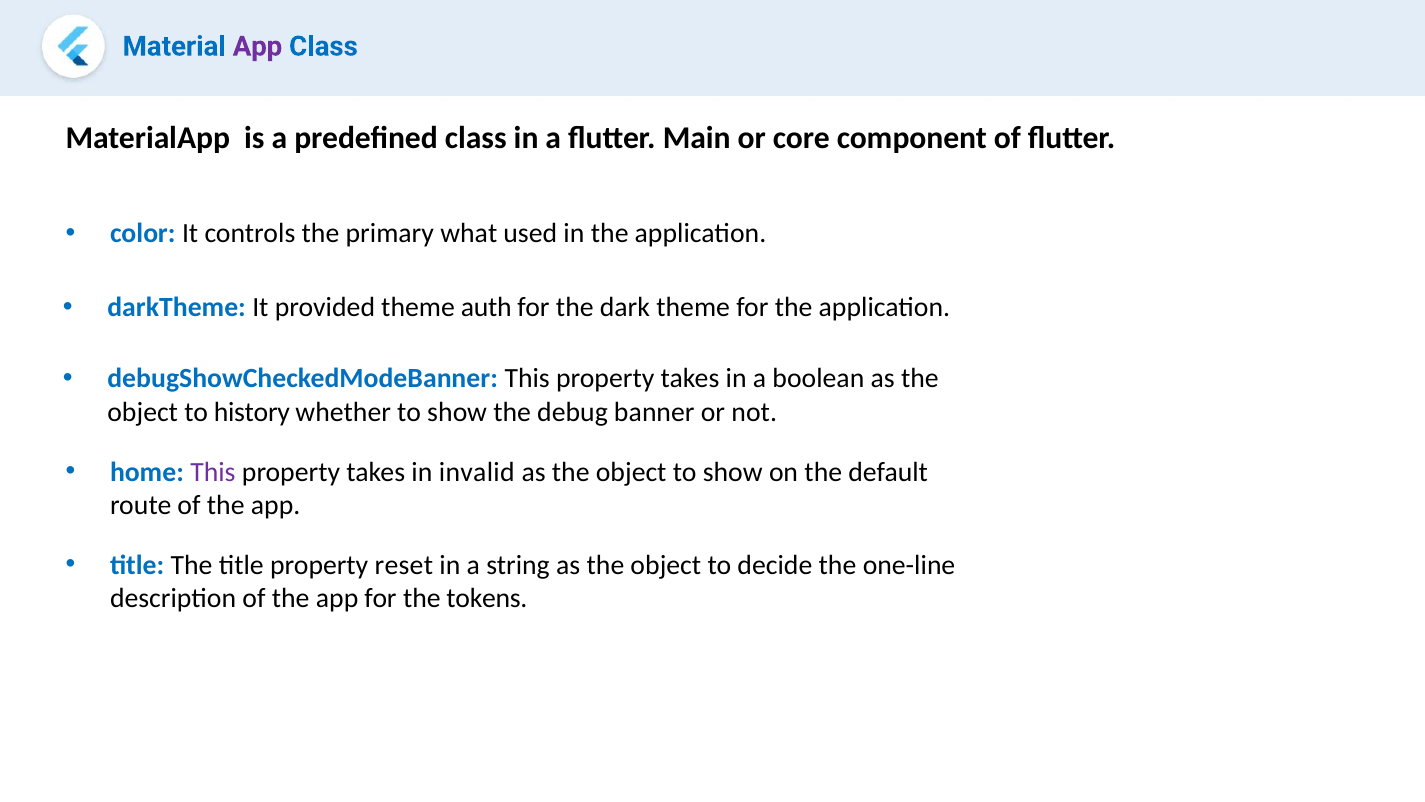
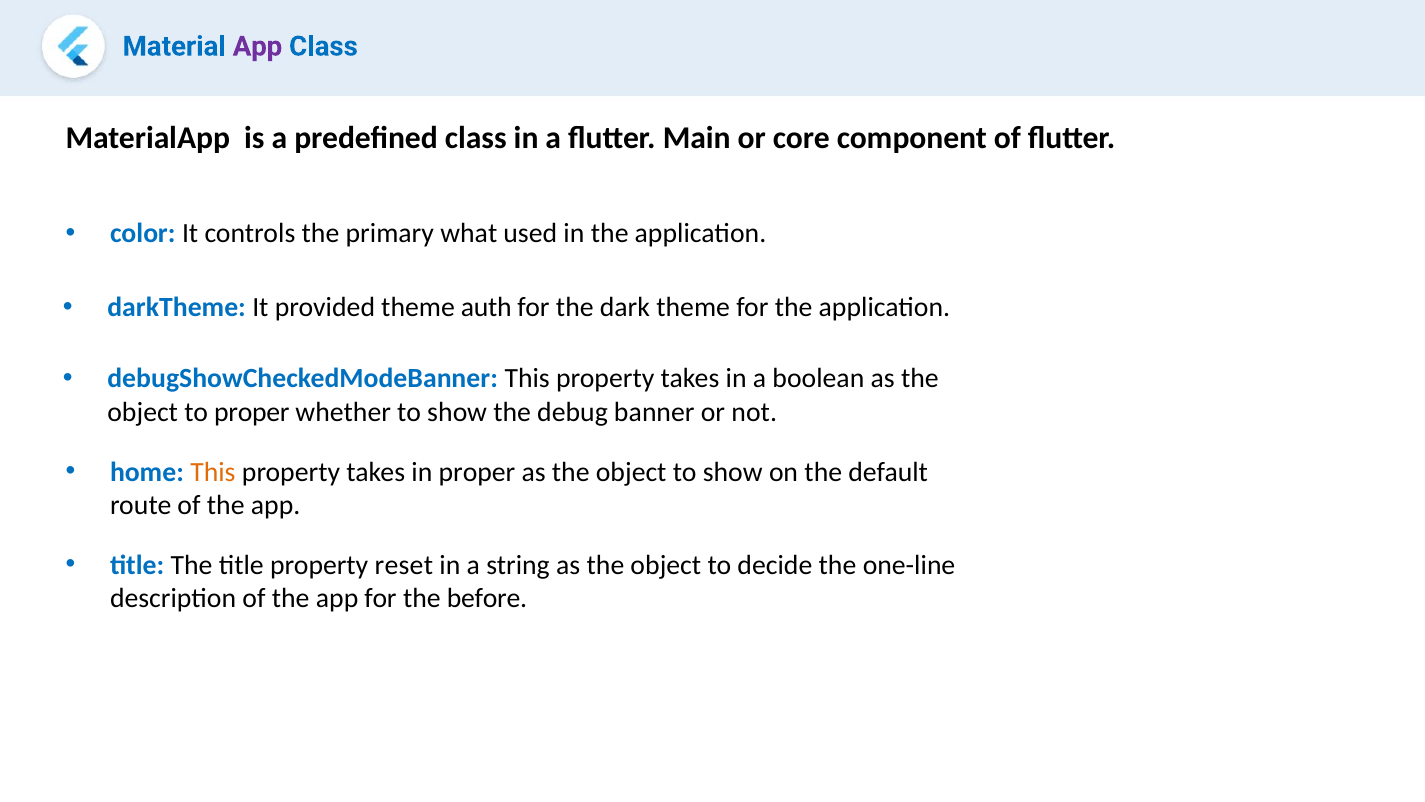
to history: history -> proper
This at (213, 472) colour: purple -> orange
in invalid: invalid -> proper
tokens: tokens -> before
